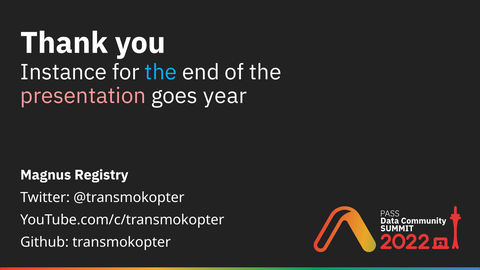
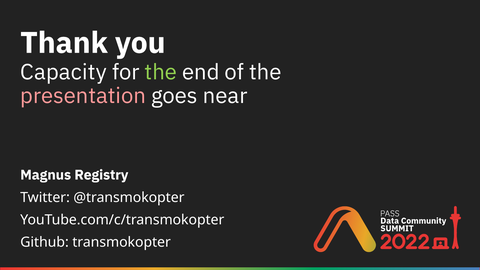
Instance: Instance -> Capacity
the at (161, 72) colour: light blue -> light green
year: year -> near
